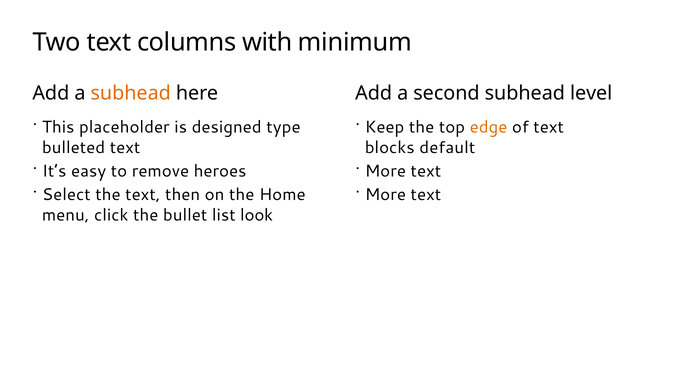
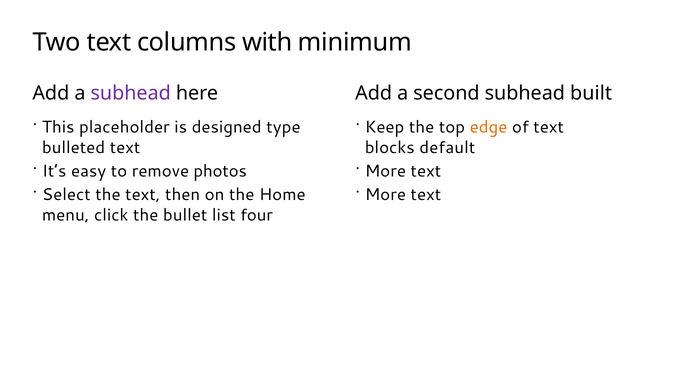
subhead at (131, 93) colour: orange -> purple
level: level -> built
heroes: heroes -> photos
look: look -> four
